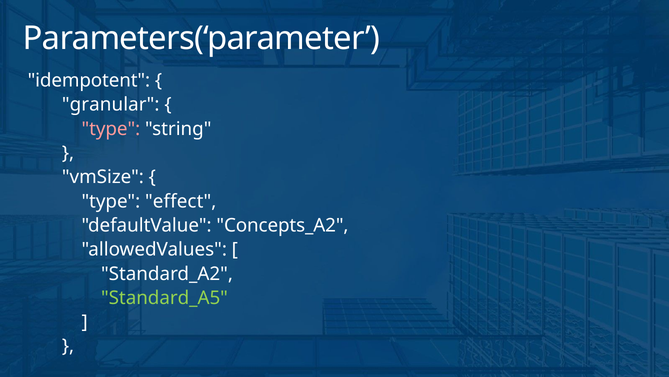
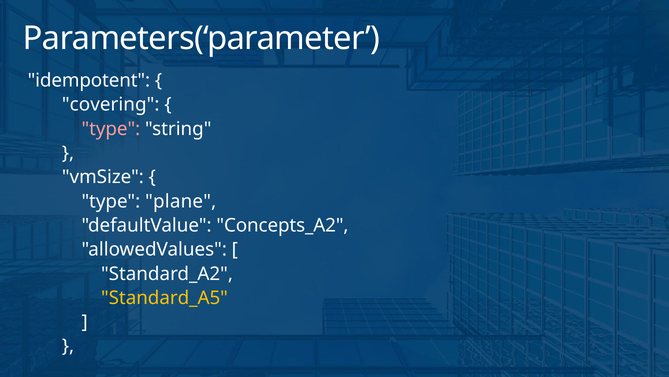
granular: granular -> covering
effect: effect -> plane
Standard_A5 colour: light green -> yellow
